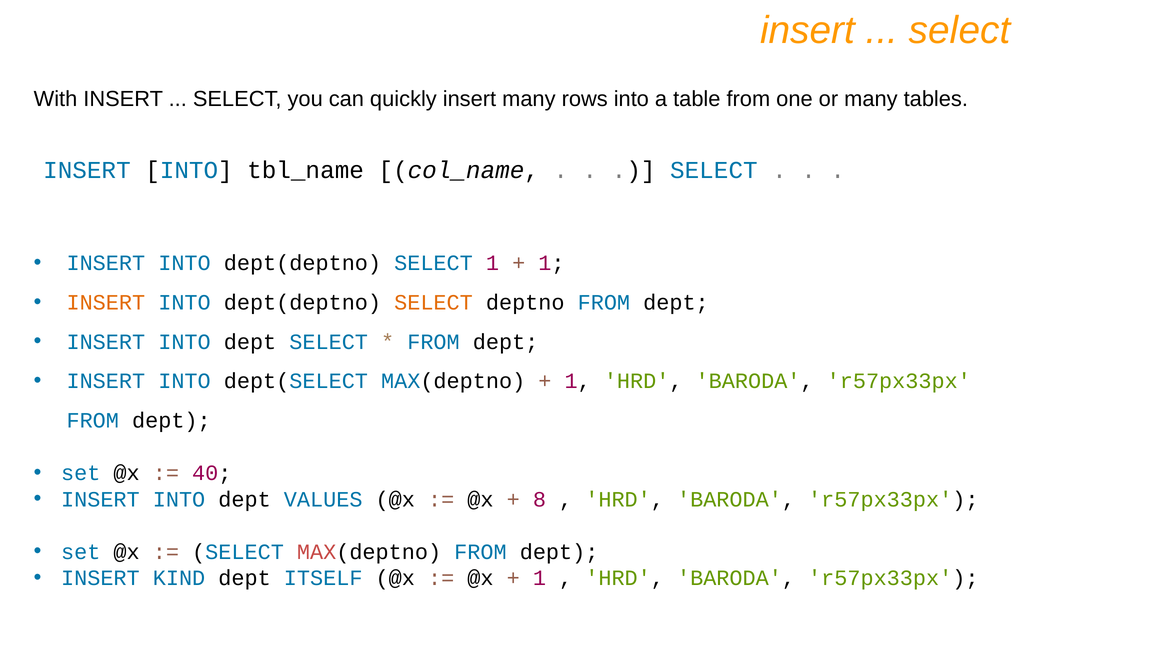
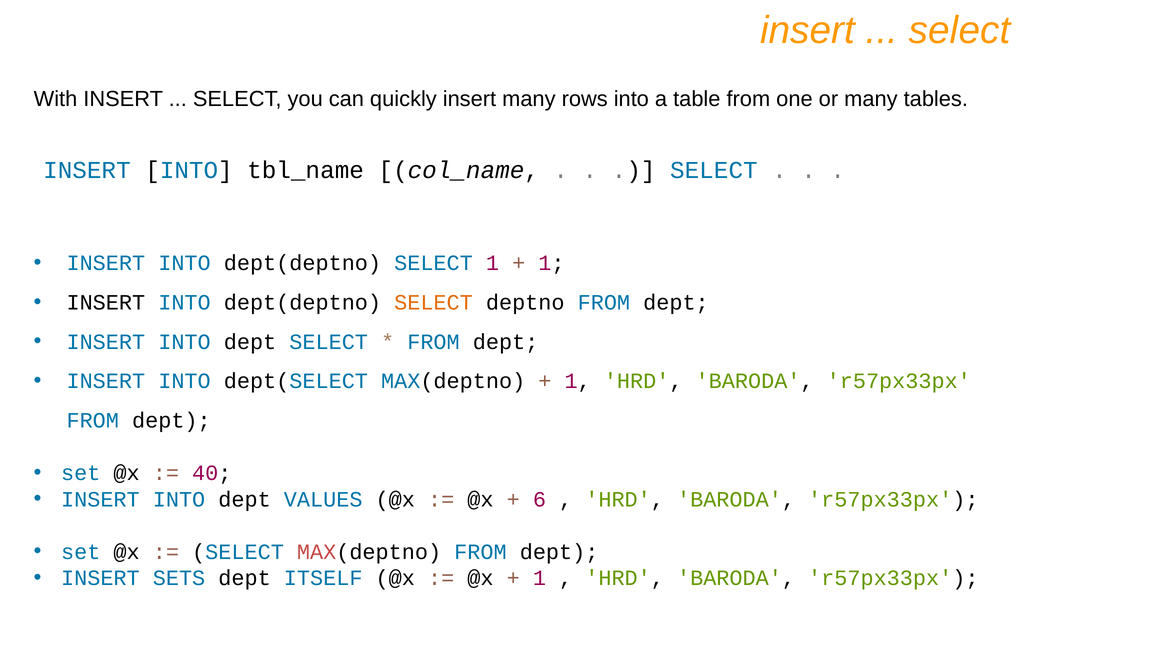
INSERT at (106, 302) colour: orange -> black
8: 8 -> 6
KIND: KIND -> SETS
